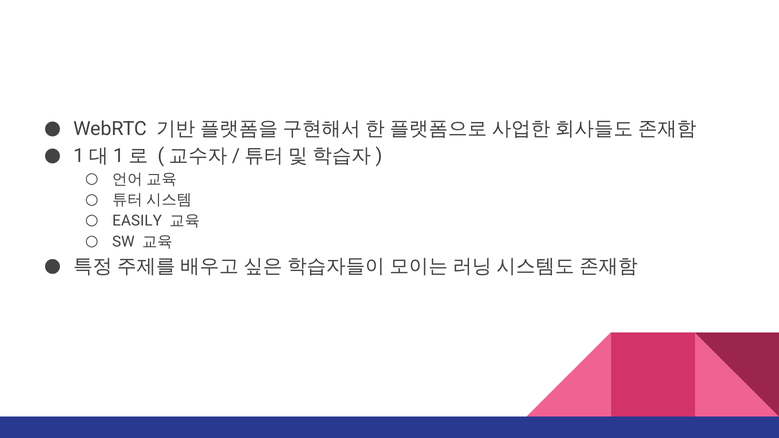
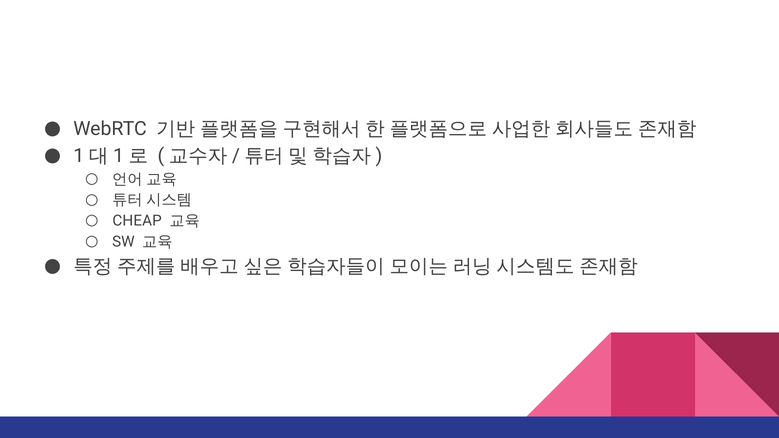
EASILY: EASILY -> CHEAP
